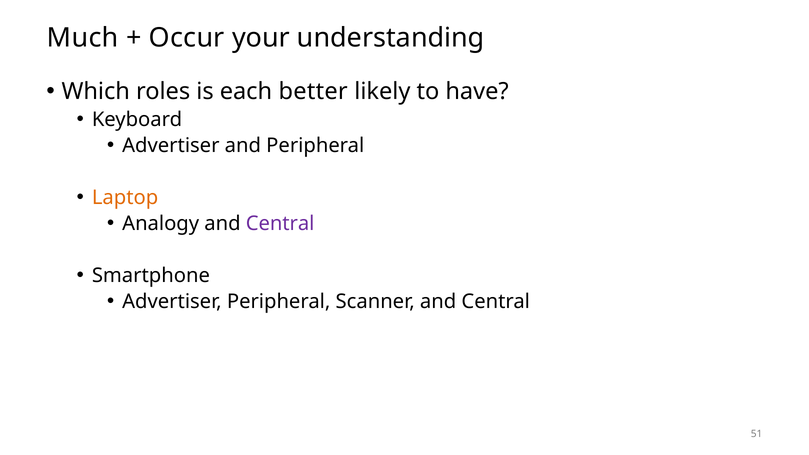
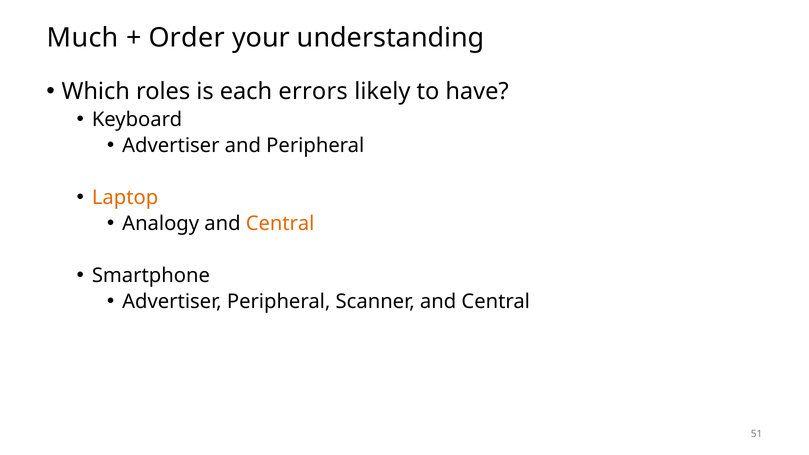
Occur: Occur -> Order
better: better -> errors
Central at (280, 224) colour: purple -> orange
